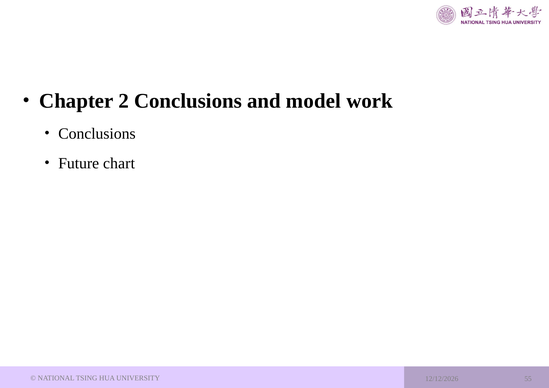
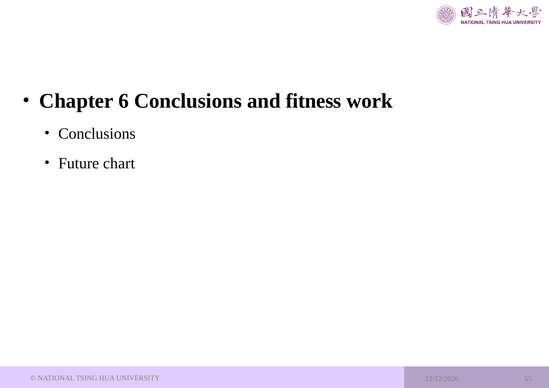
2: 2 -> 6
model: model -> fitness
